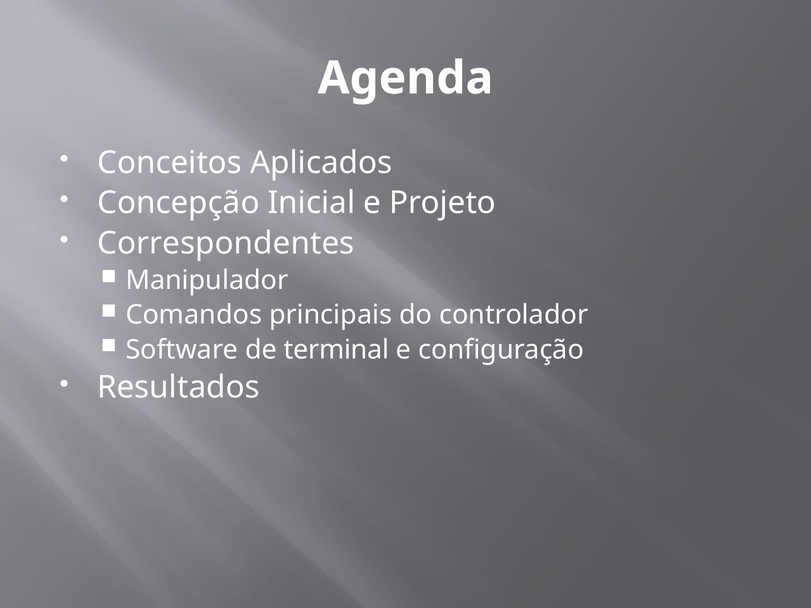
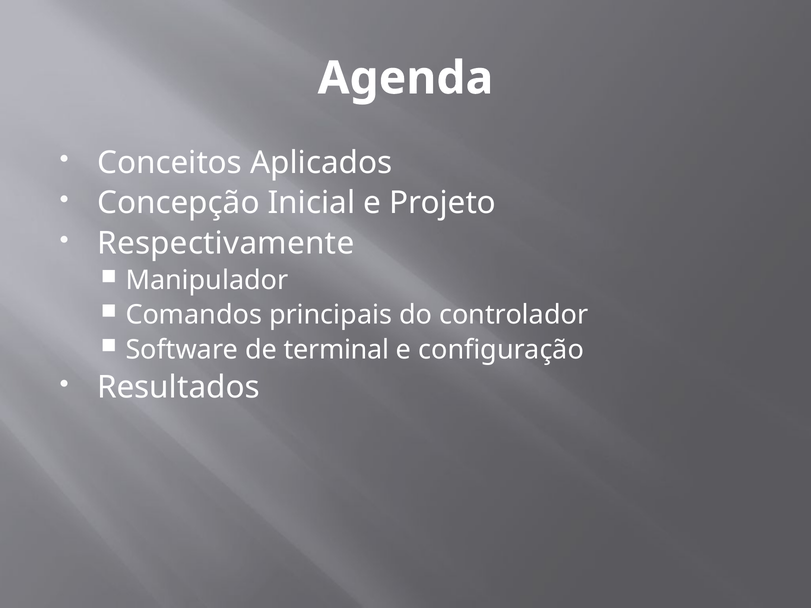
Correspondentes: Correspondentes -> Respectivamente
